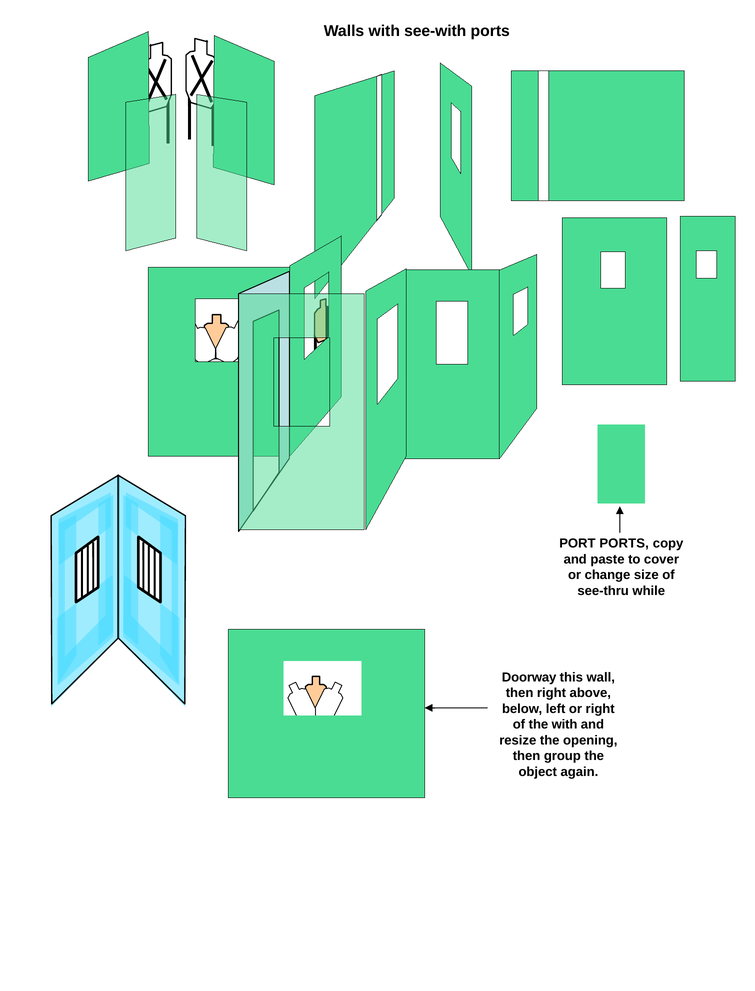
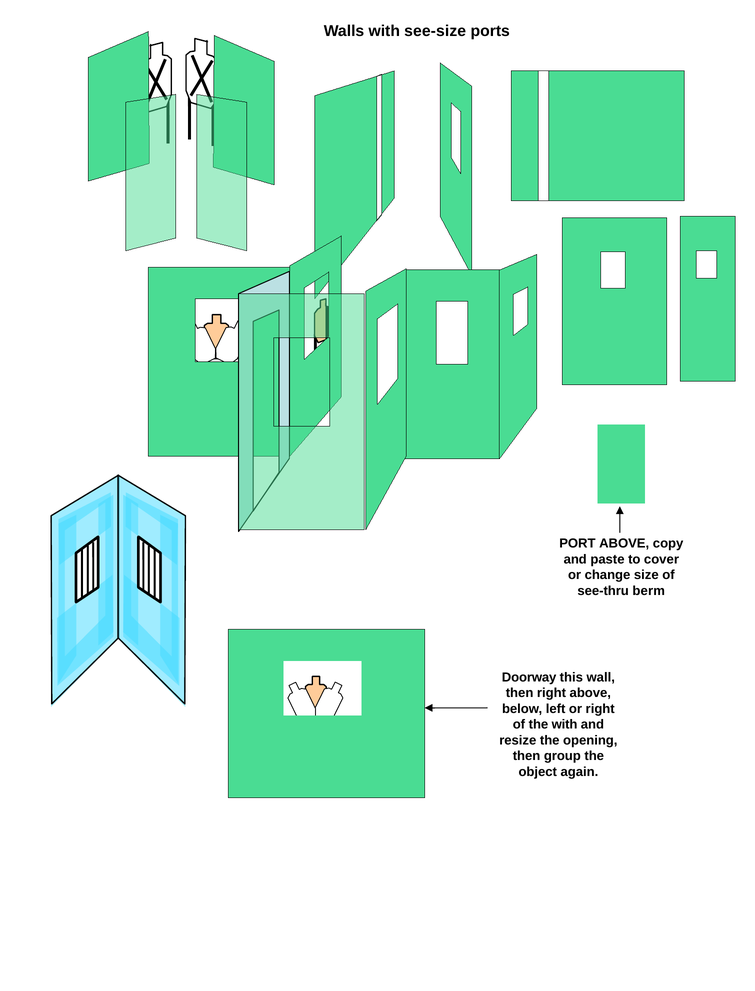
see-with: see-with -> see-size
PORT PORTS: PORTS -> ABOVE
while: while -> berm
